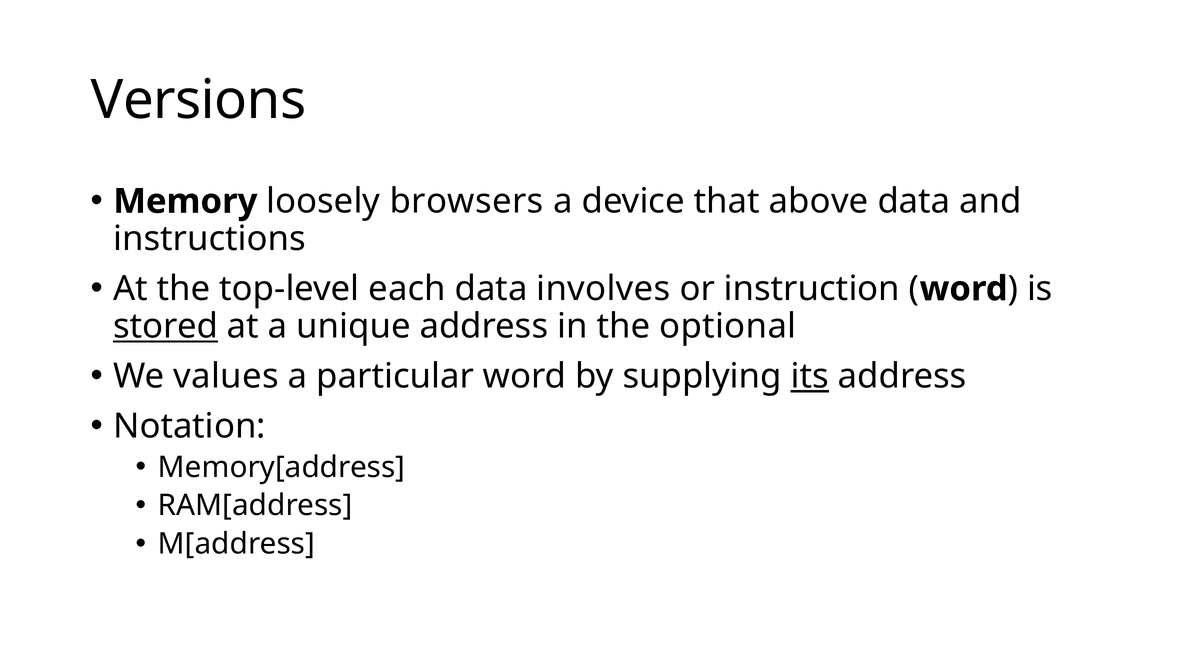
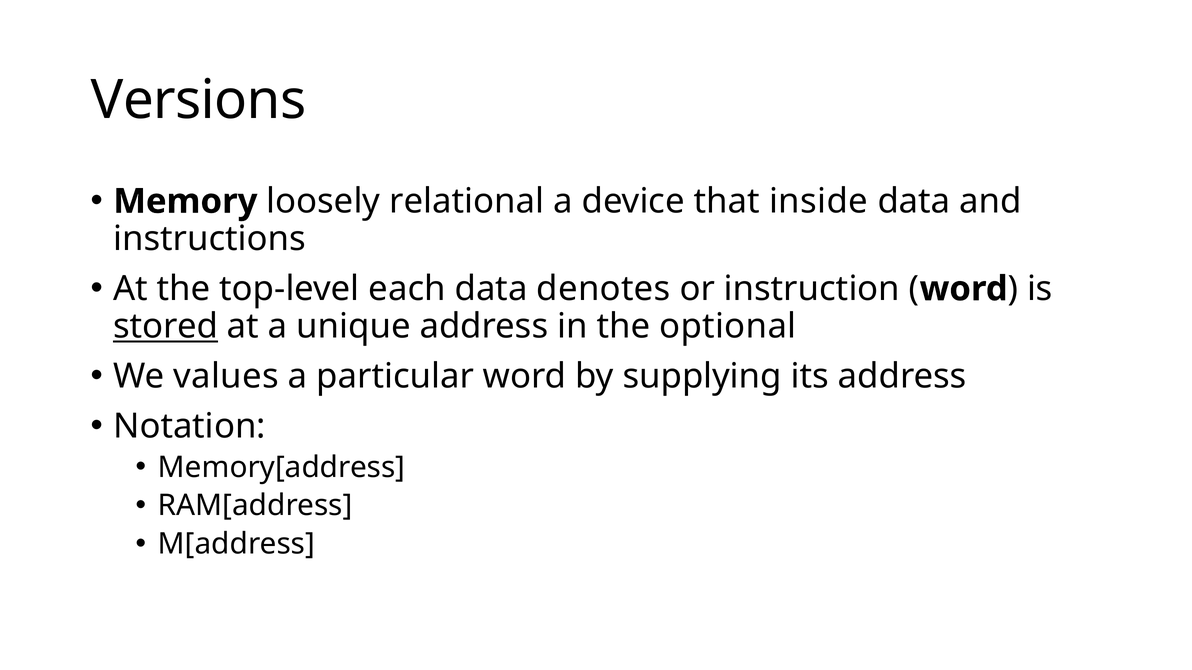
browsers: browsers -> relational
above: above -> inside
involves: involves -> denotes
its underline: present -> none
